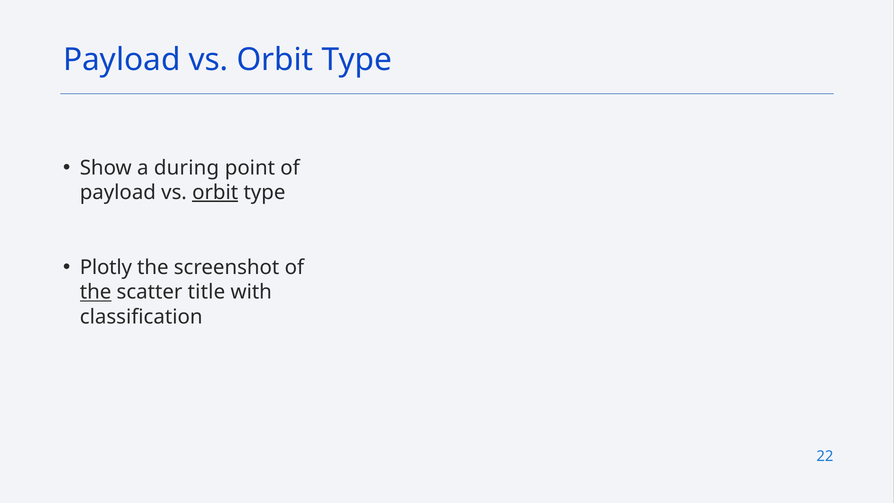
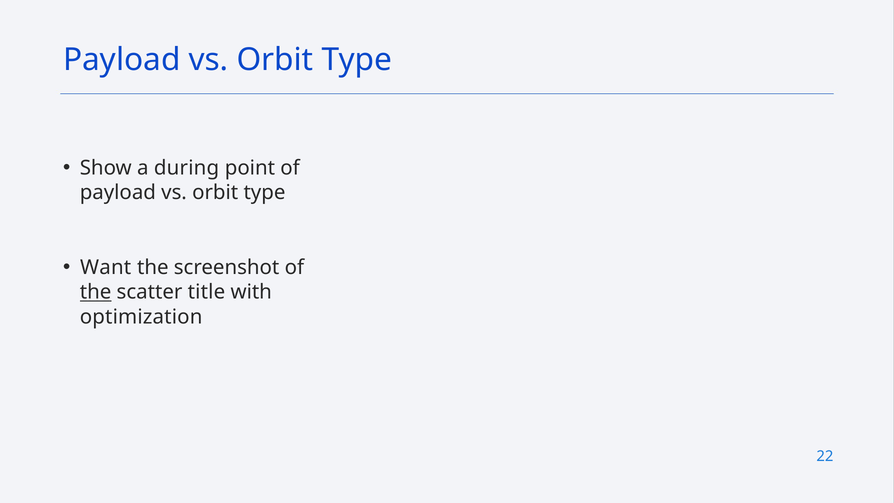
orbit at (215, 192) underline: present -> none
Plotly: Plotly -> Want
classification: classification -> optimization
